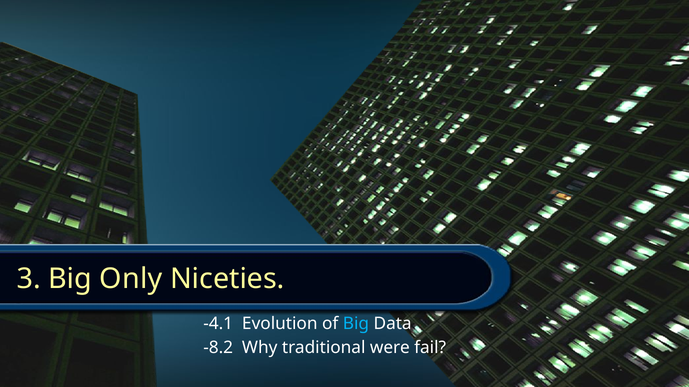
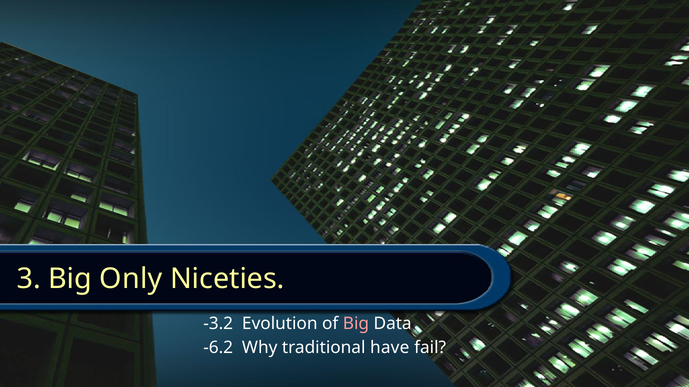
-4.1: -4.1 -> -3.2
Big at (356, 324) colour: light blue -> pink
-8.2: -8.2 -> -6.2
were: were -> have
